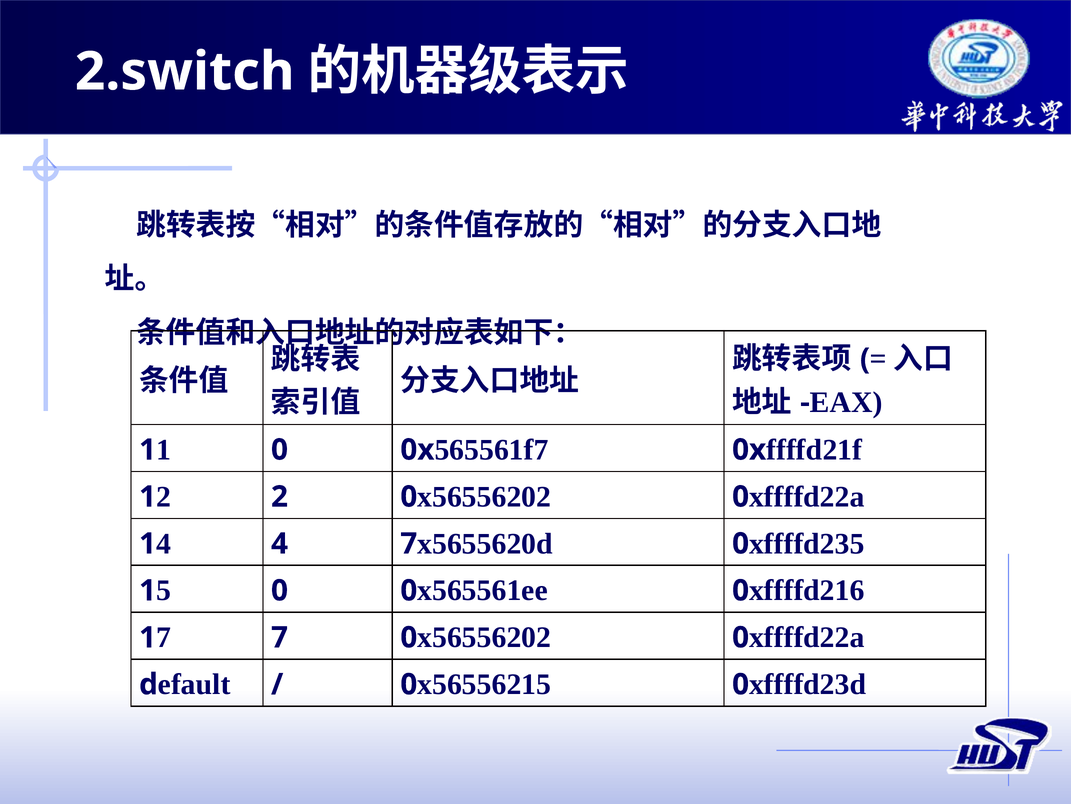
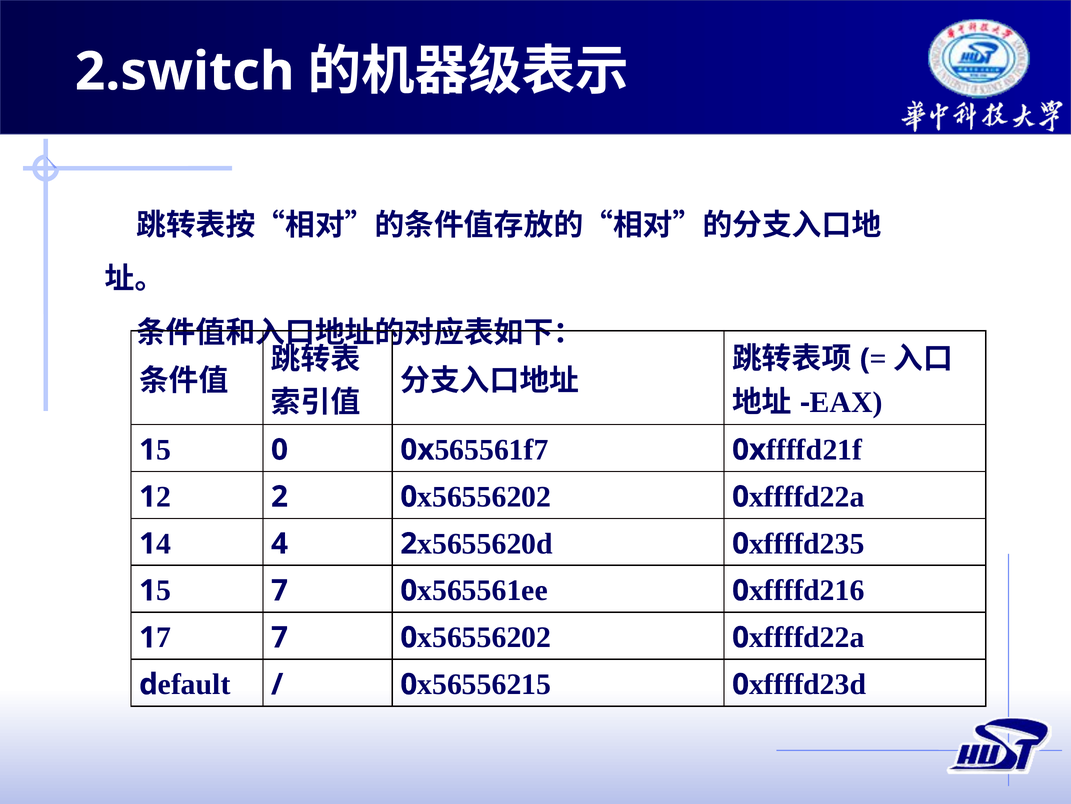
1 at (163, 449): 1 -> 5
4 7: 7 -> 2
5 0: 0 -> 7
